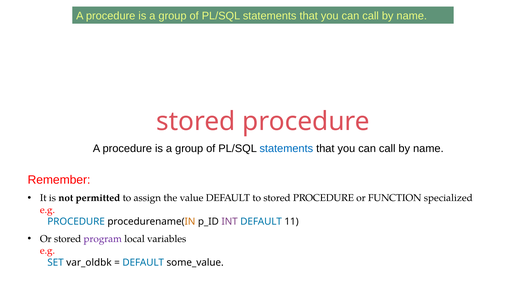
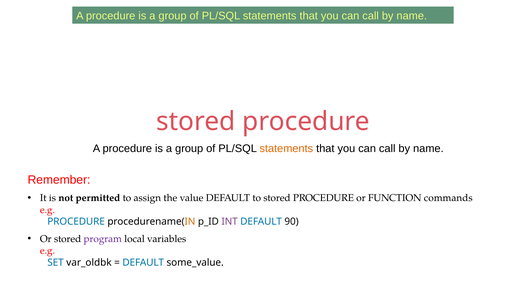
statements at (286, 149) colour: blue -> orange
specialized: specialized -> commands
11: 11 -> 90
